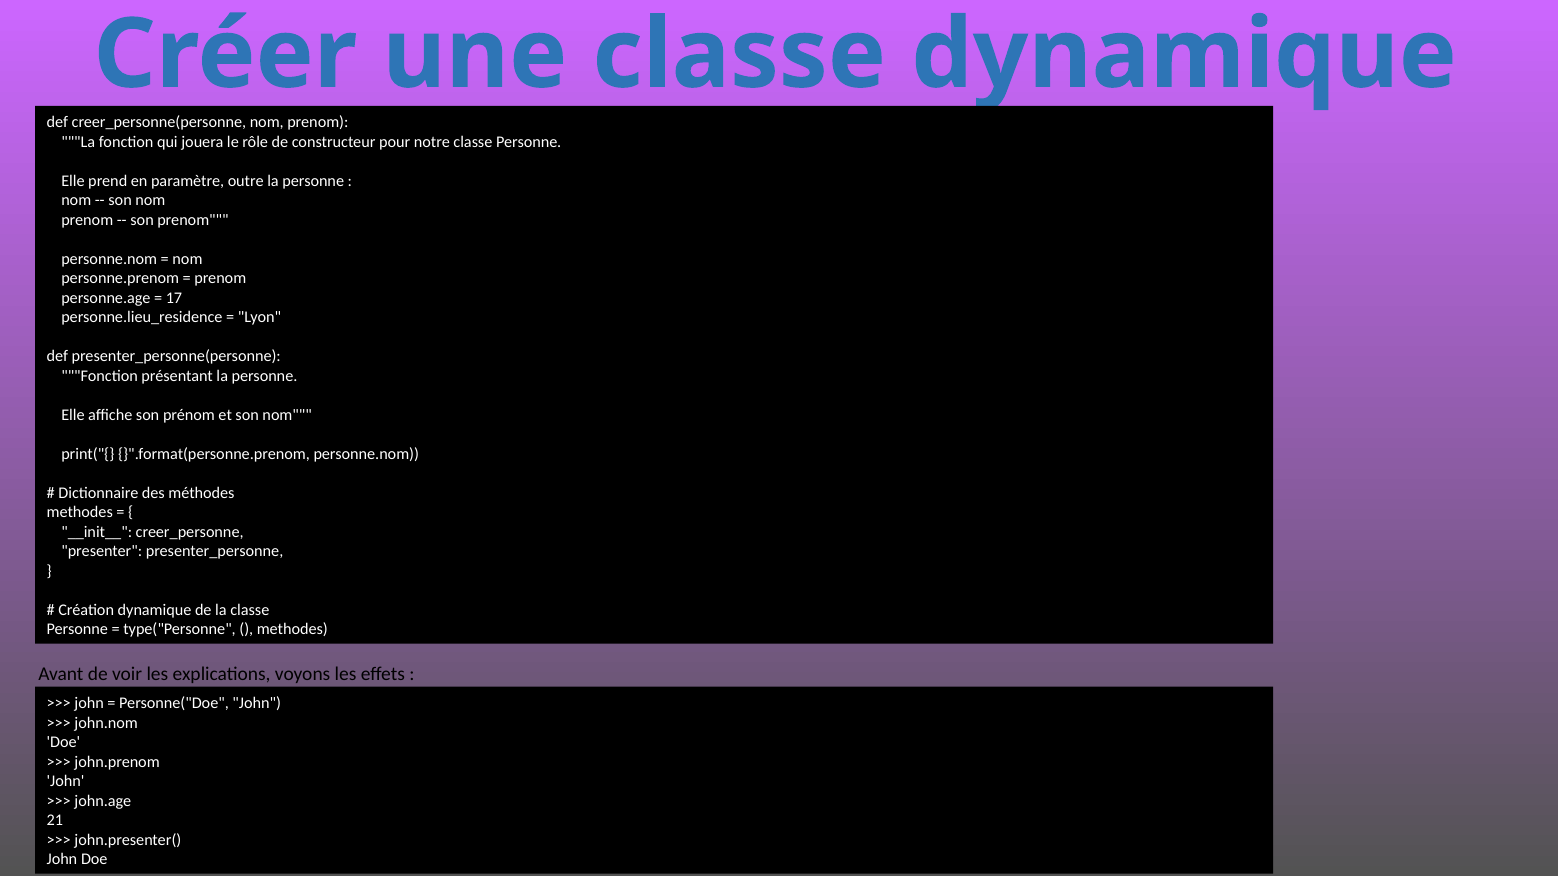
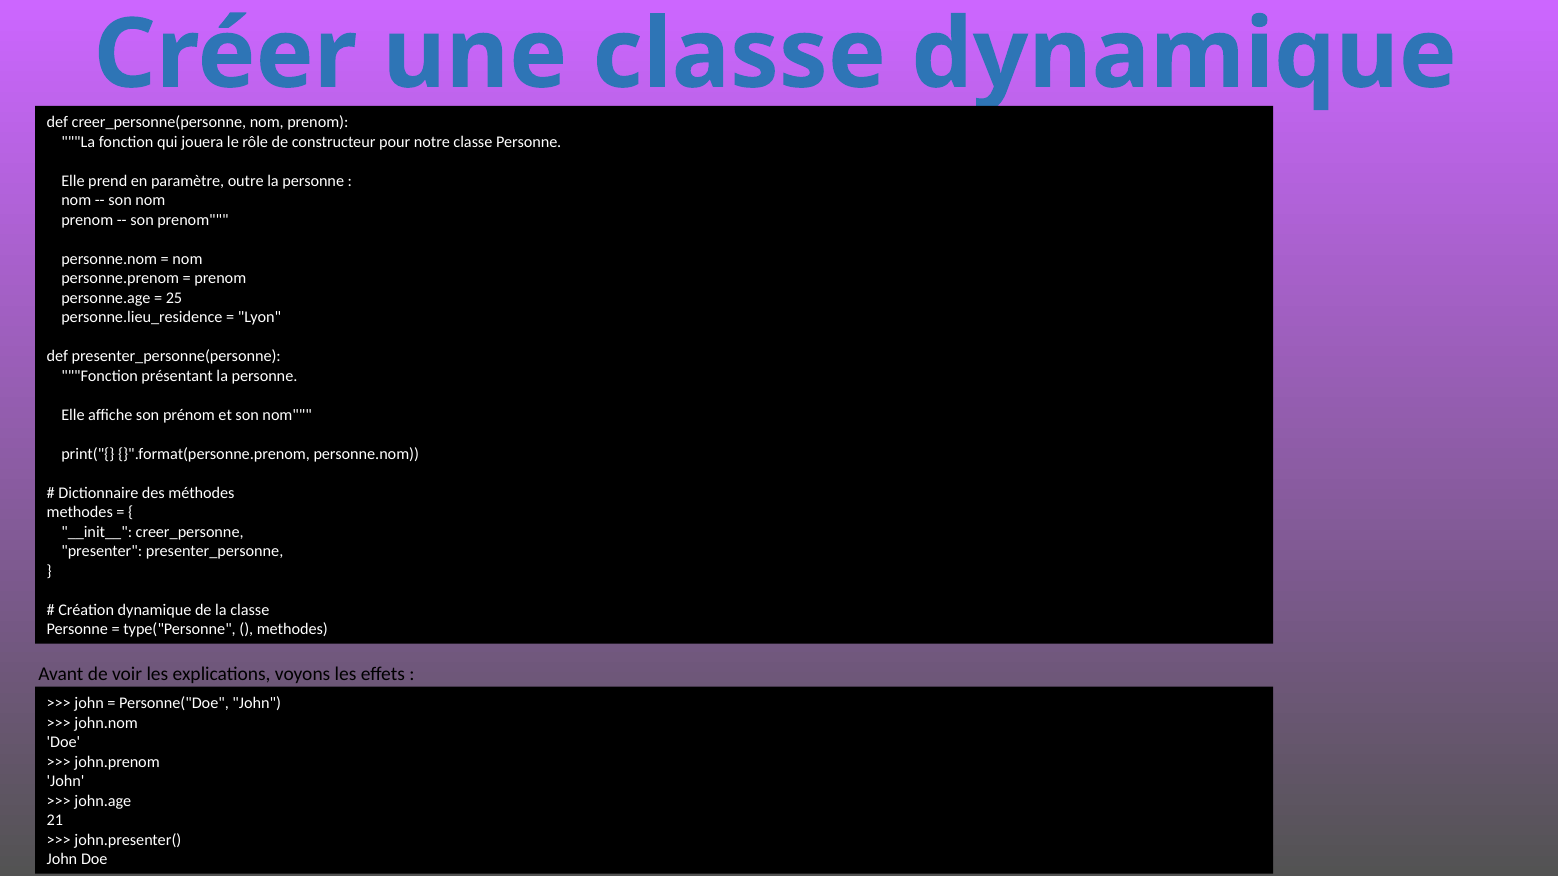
17: 17 -> 25
